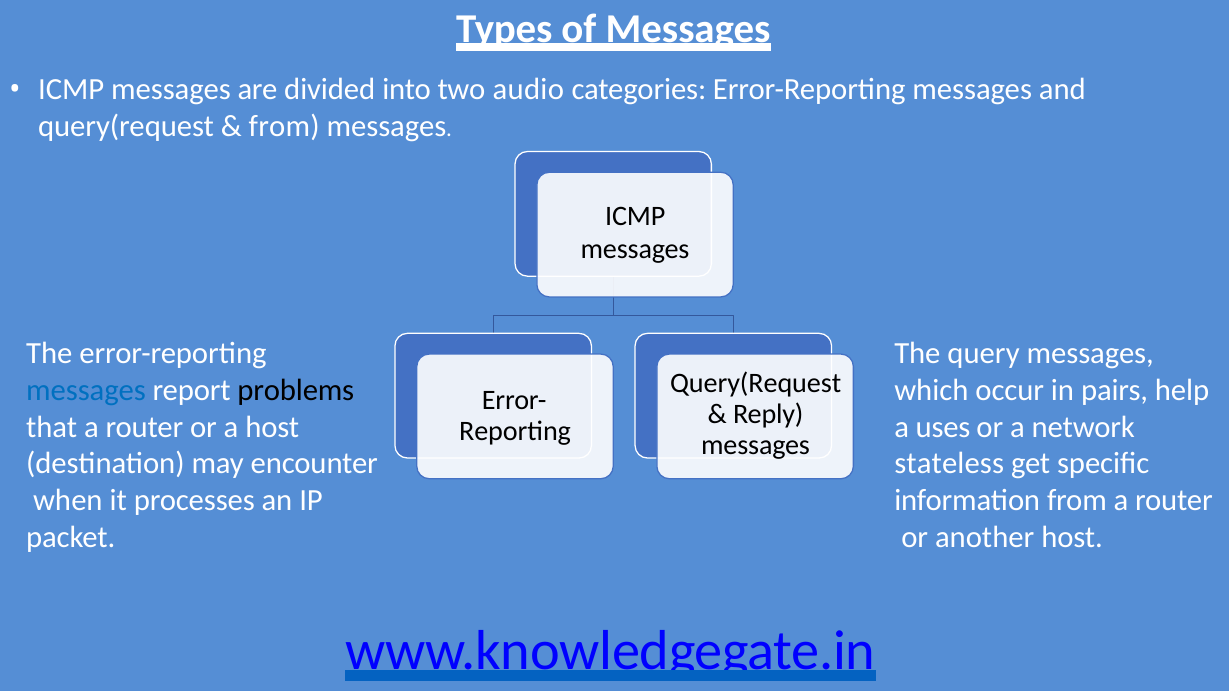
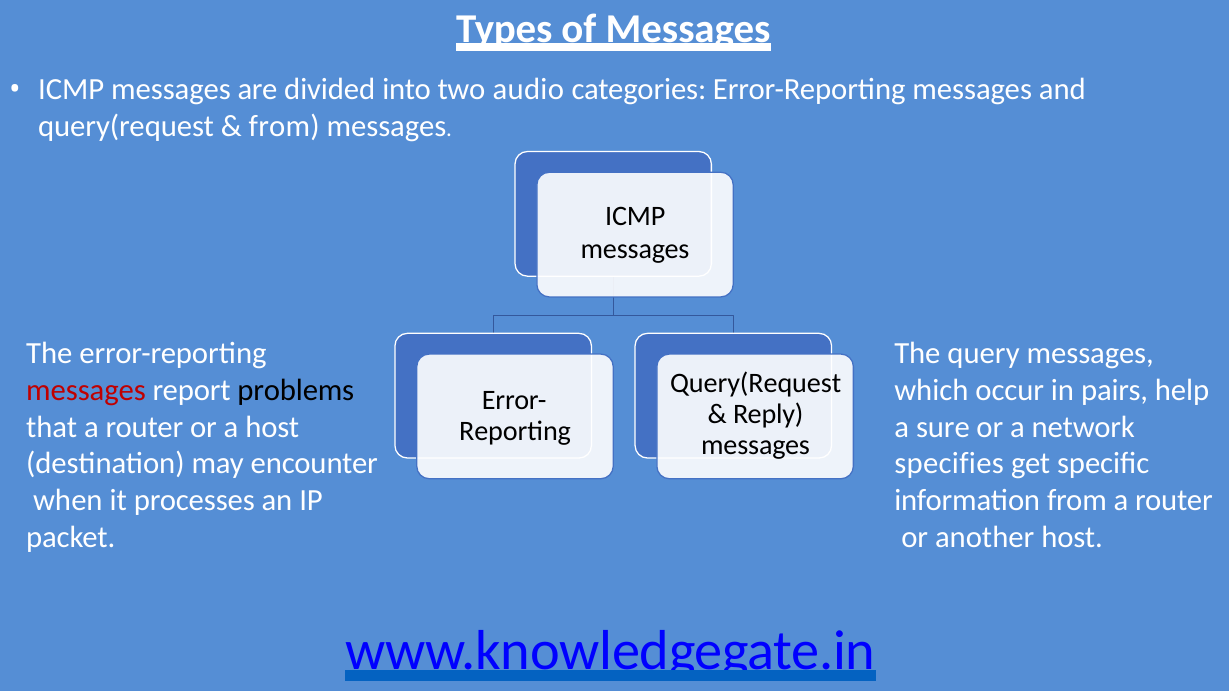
messages at (86, 390) colour: blue -> red
uses: uses -> sure
stateless: stateless -> specifies
